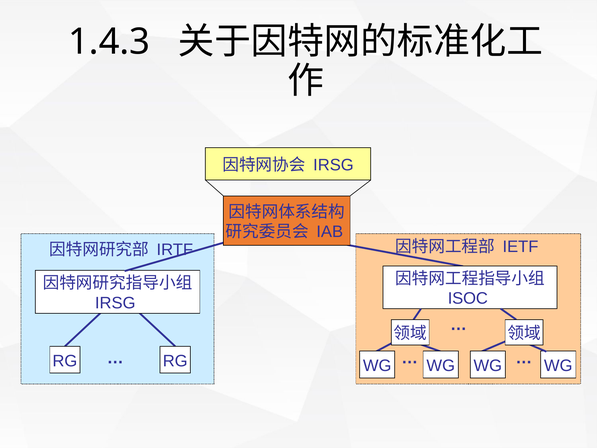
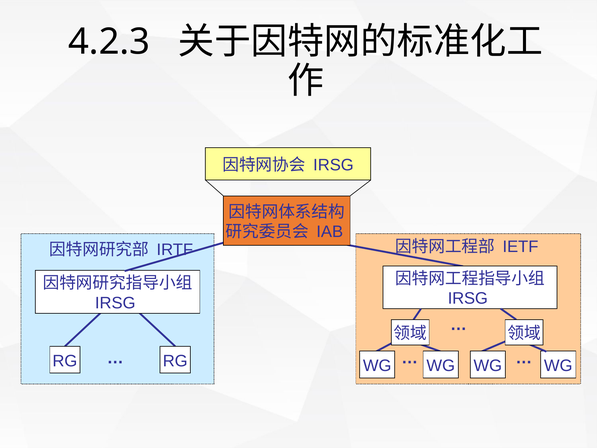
1.4.3: 1.4.3 -> 4.2.3
ISOC at (468, 298): ISOC -> IRSG
